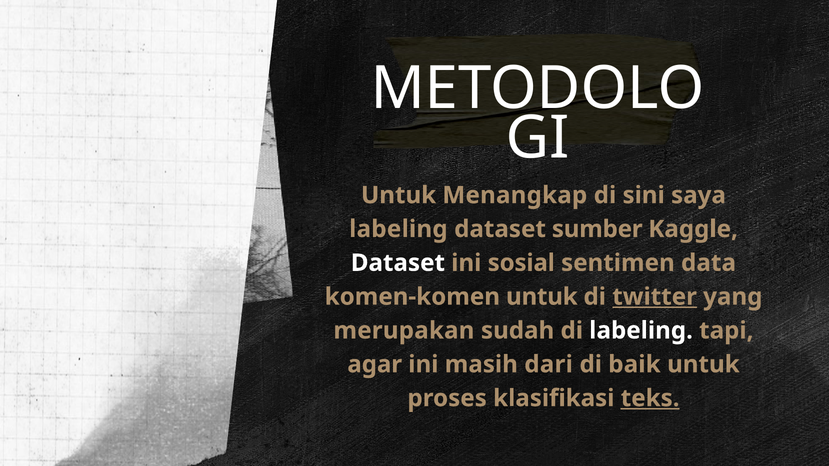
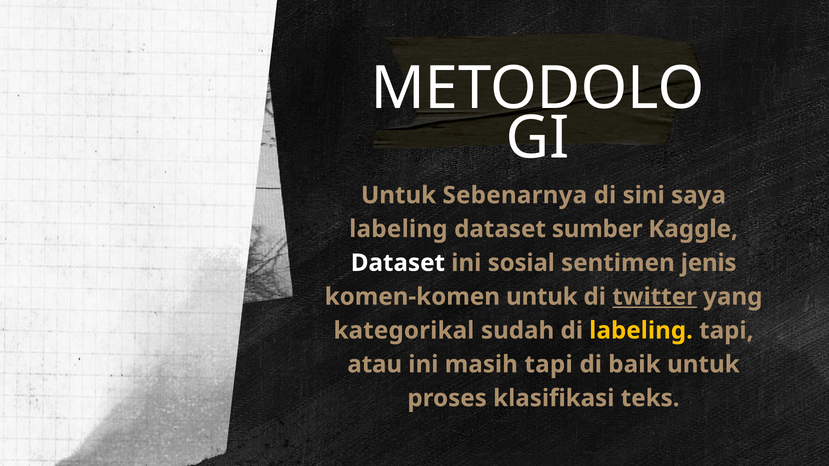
Menangkap: Menangkap -> Sebenarnya
data: data -> jenis
merupakan: merupakan -> kategorikal
labeling at (641, 331) colour: white -> yellow
agar: agar -> atau
masih dari: dari -> tapi
teks underline: present -> none
